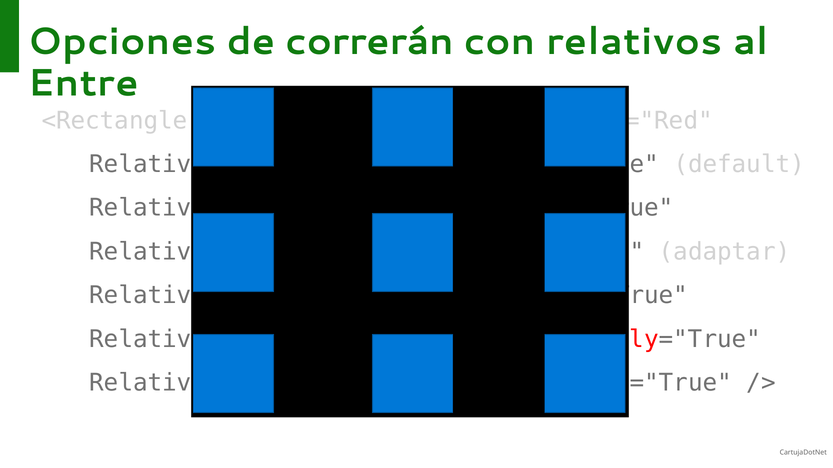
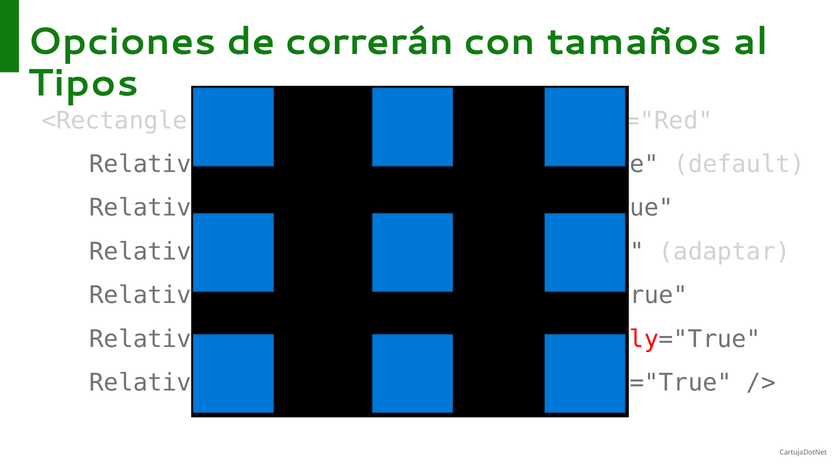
relativos: relativos -> tamaños
Entre: Entre -> Tipos
